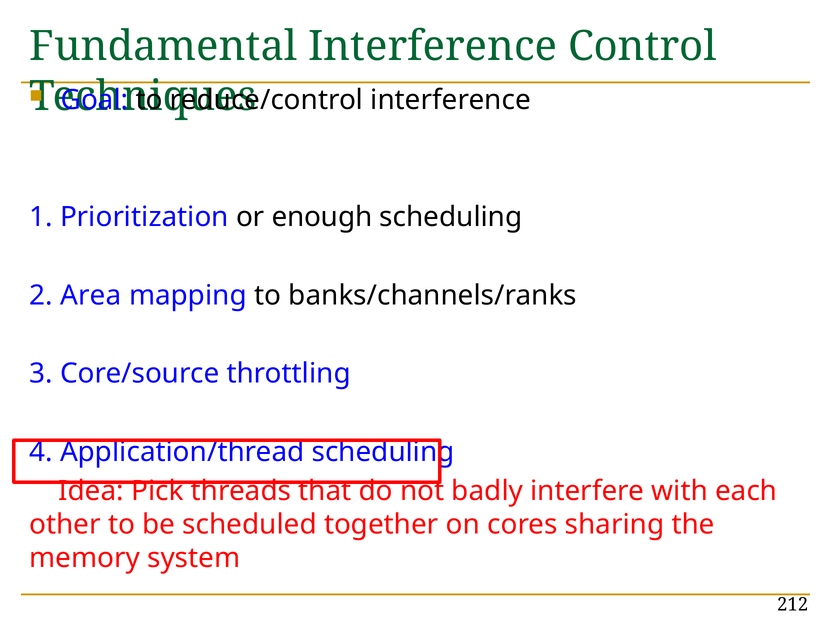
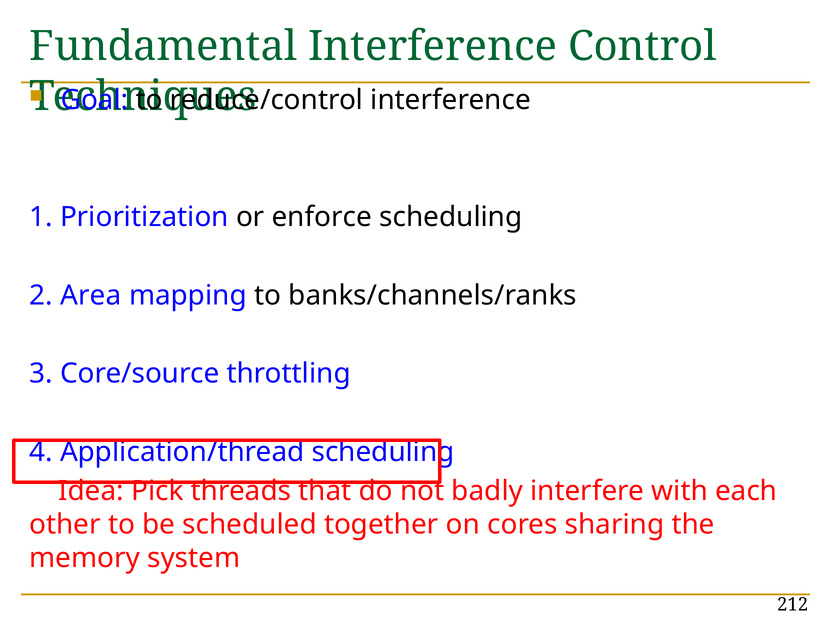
enough: enough -> enforce
